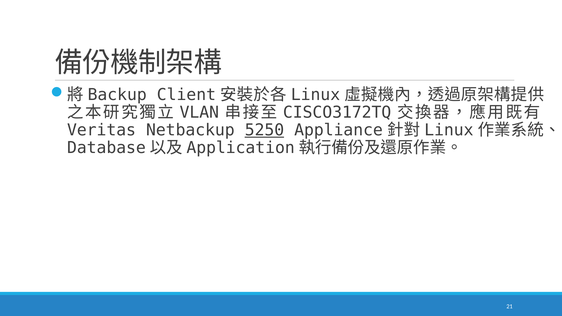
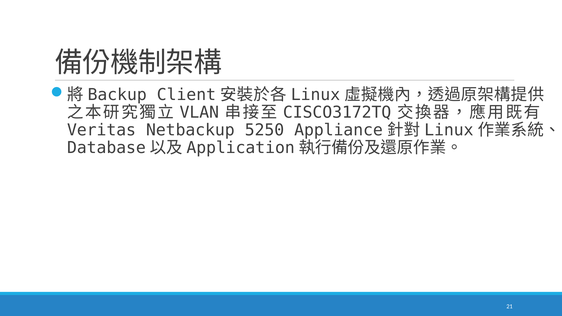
5250 underline: present -> none
